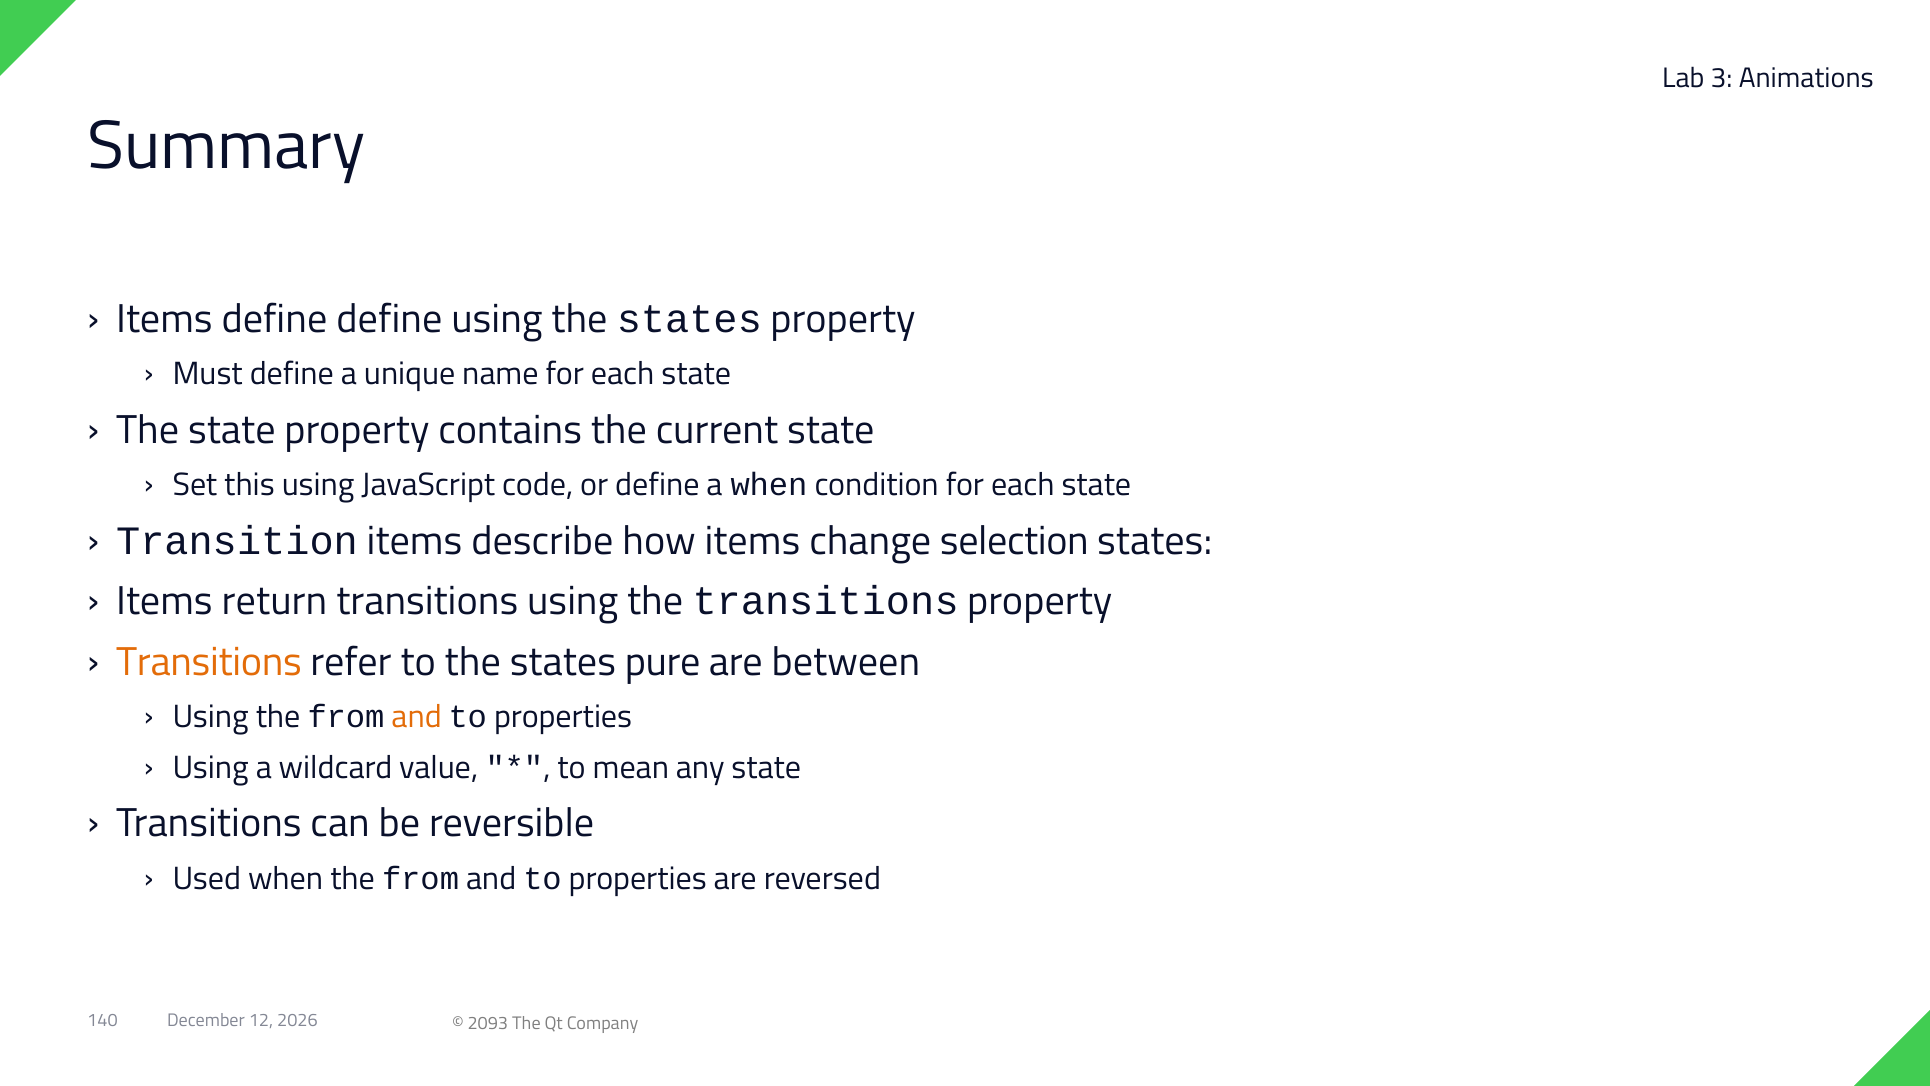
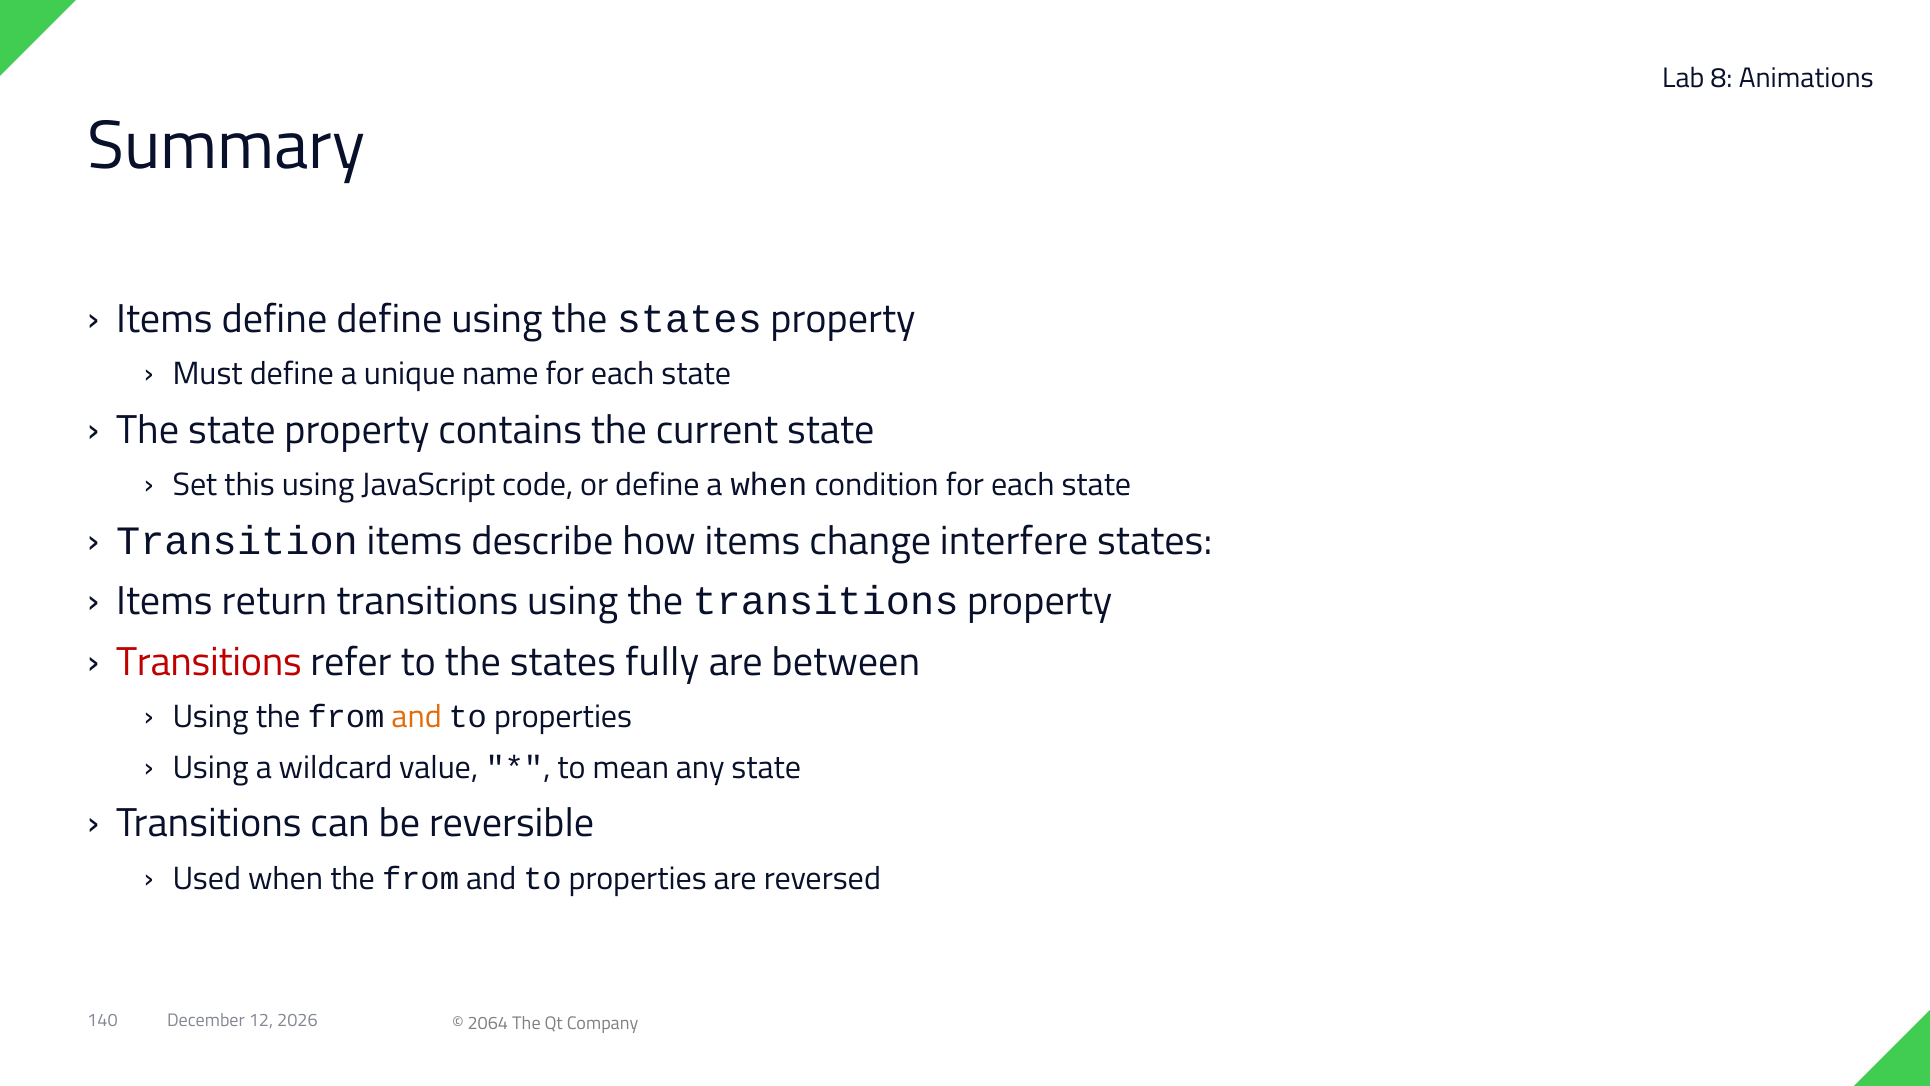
3: 3 -> 8
selection: selection -> interfere
Transitions at (209, 662) colour: orange -> red
pure: pure -> fully
2093: 2093 -> 2064
